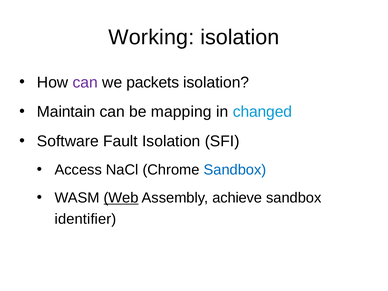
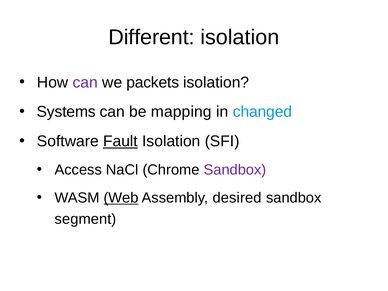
Working: Working -> Different
Maintain: Maintain -> Systems
Fault underline: none -> present
Sandbox at (235, 170) colour: blue -> purple
achieve: achieve -> desired
identifier: identifier -> segment
